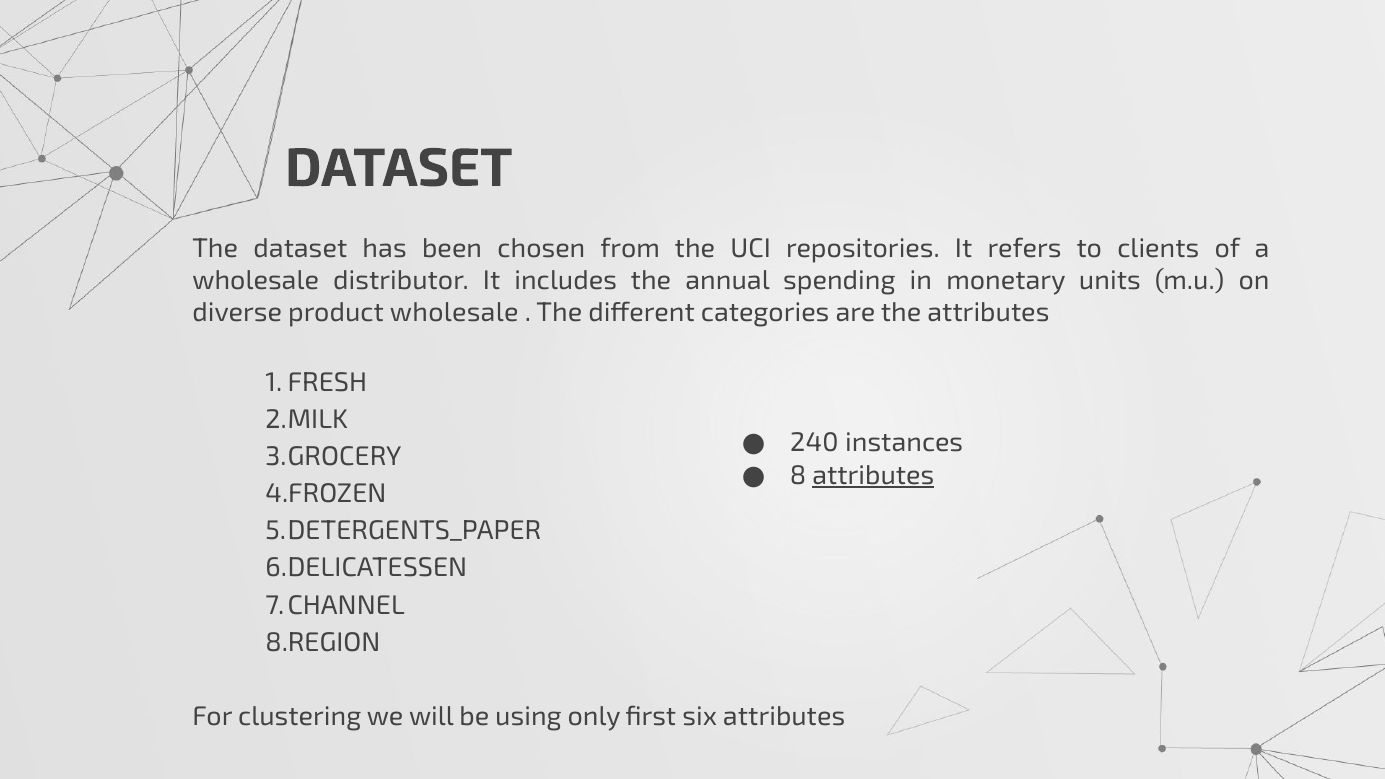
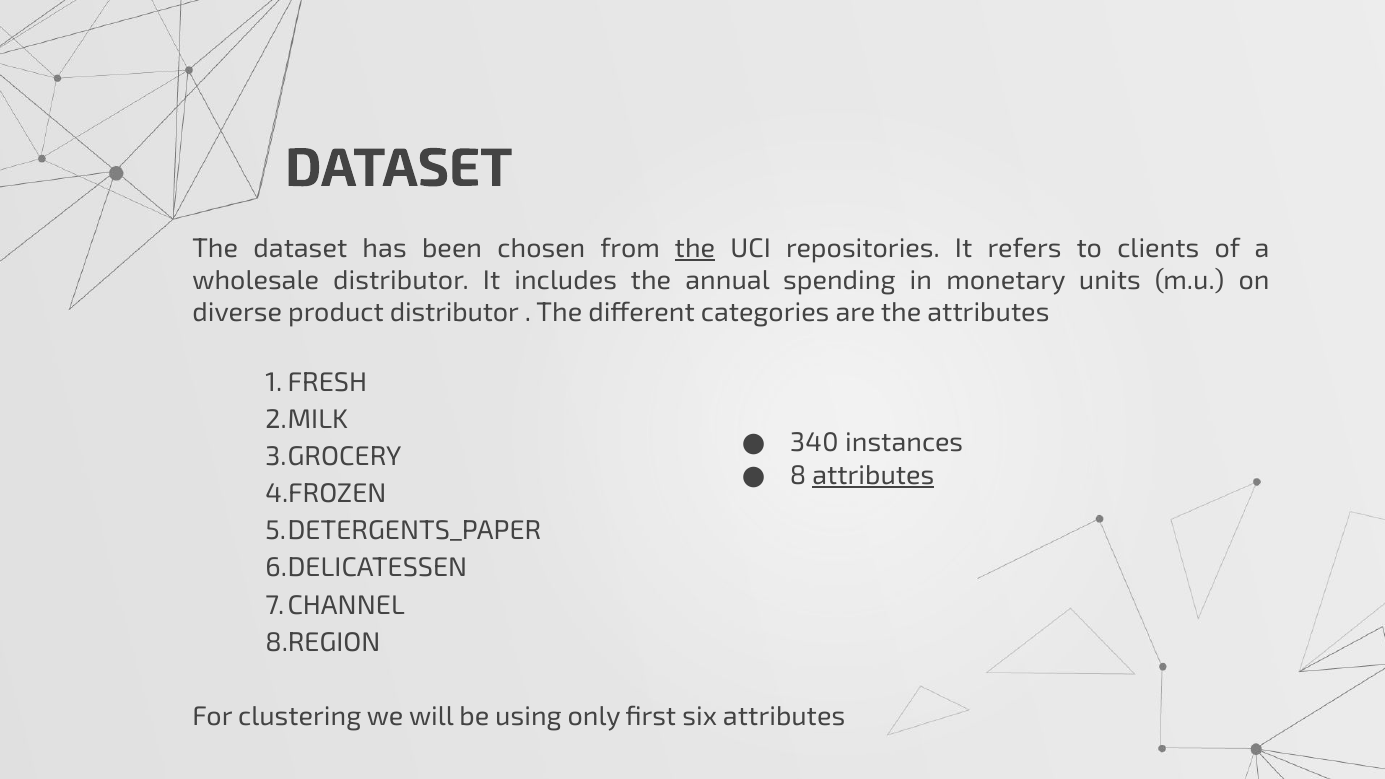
the at (695, 248) underline: none -> present
product wholesale: wholesale -> distributor
240: 240 -> 340
